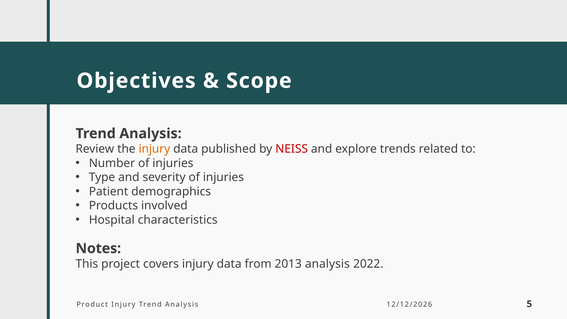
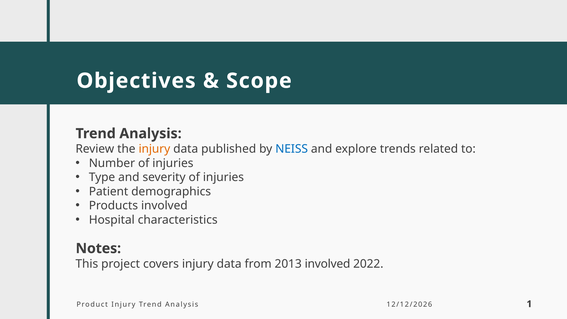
NEISS colour: red -> blue
2013 analysis: analysis -> involved
5: 5 -> 1
